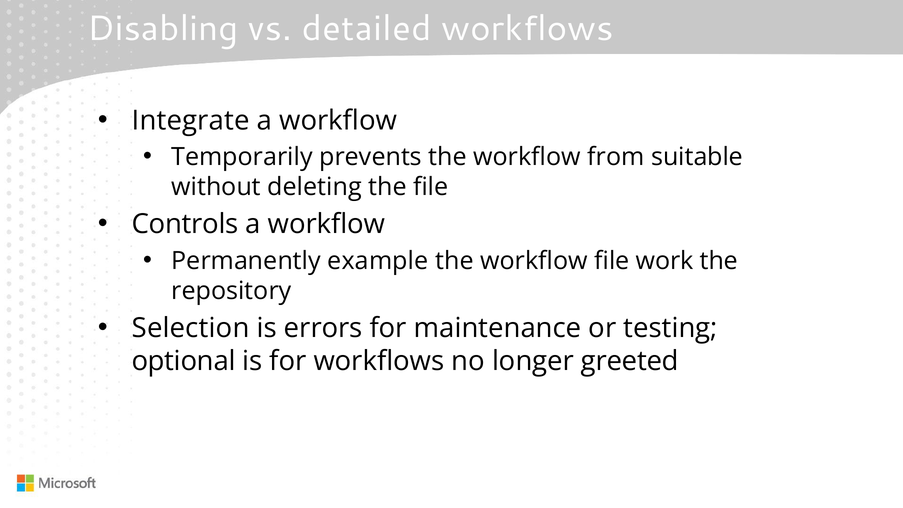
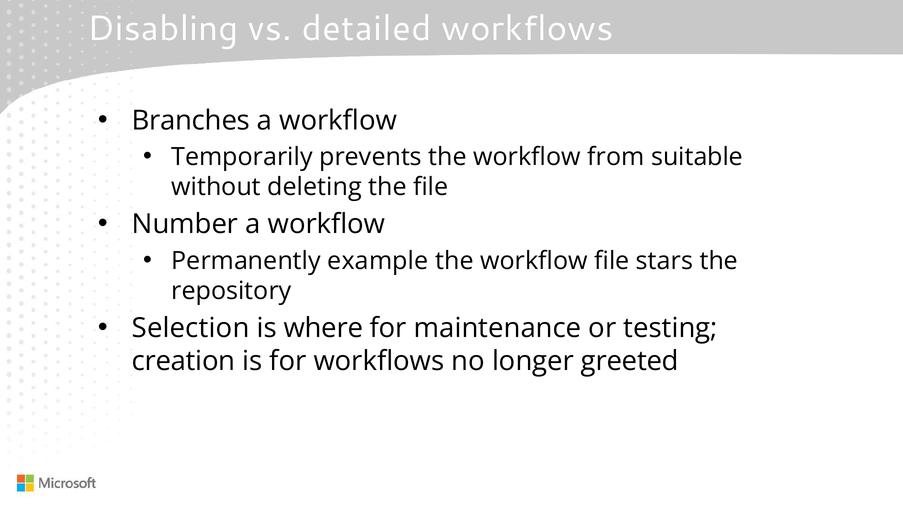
Integrate: Integrate -> Branches
Controls: Controls -> Number
work: work -> stars
errors: errors -> where
optional: optional -> creation
